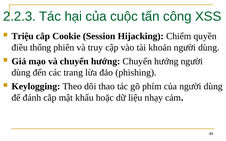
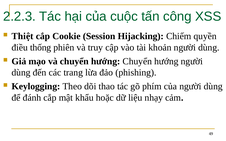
Triệu: Triệu -> Thiệt
